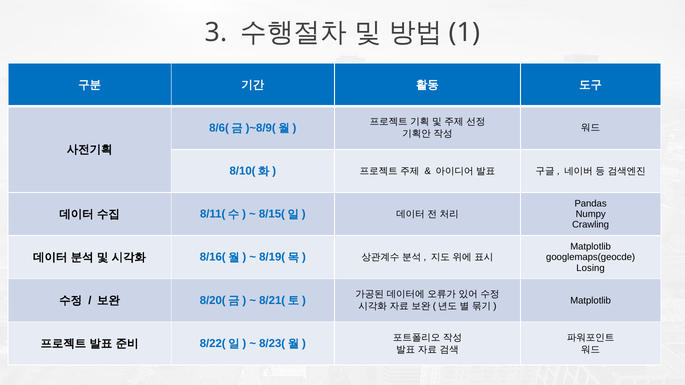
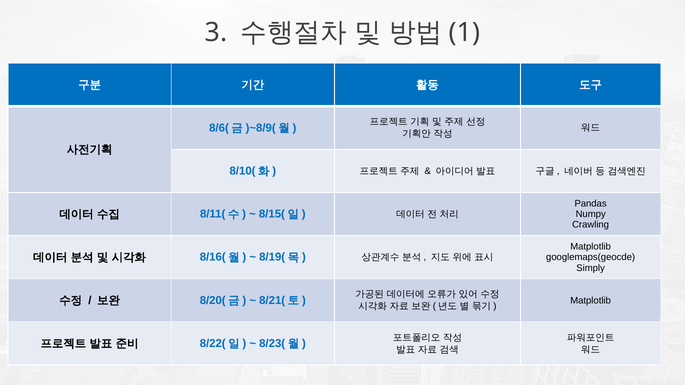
Losing: Losing -> Simply
